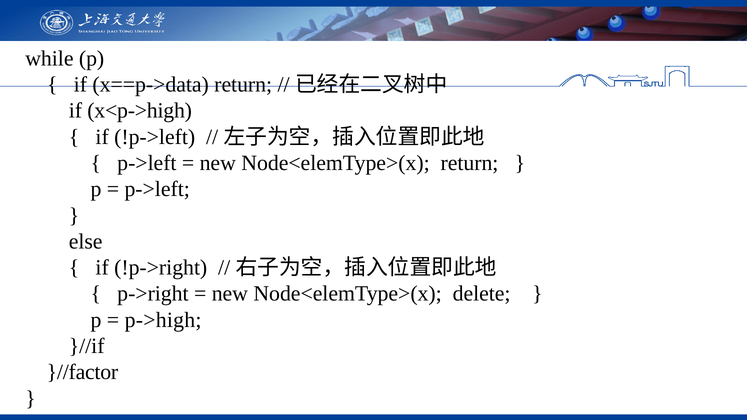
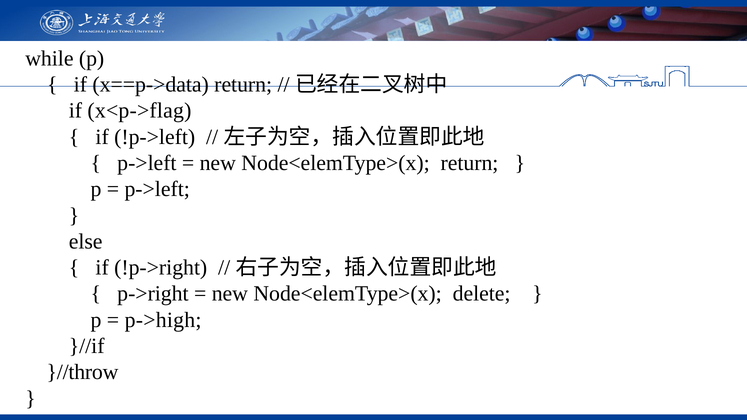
x<p->high: x<p->high -> x<p->flag
}//factor: }//factor -> }//throw
